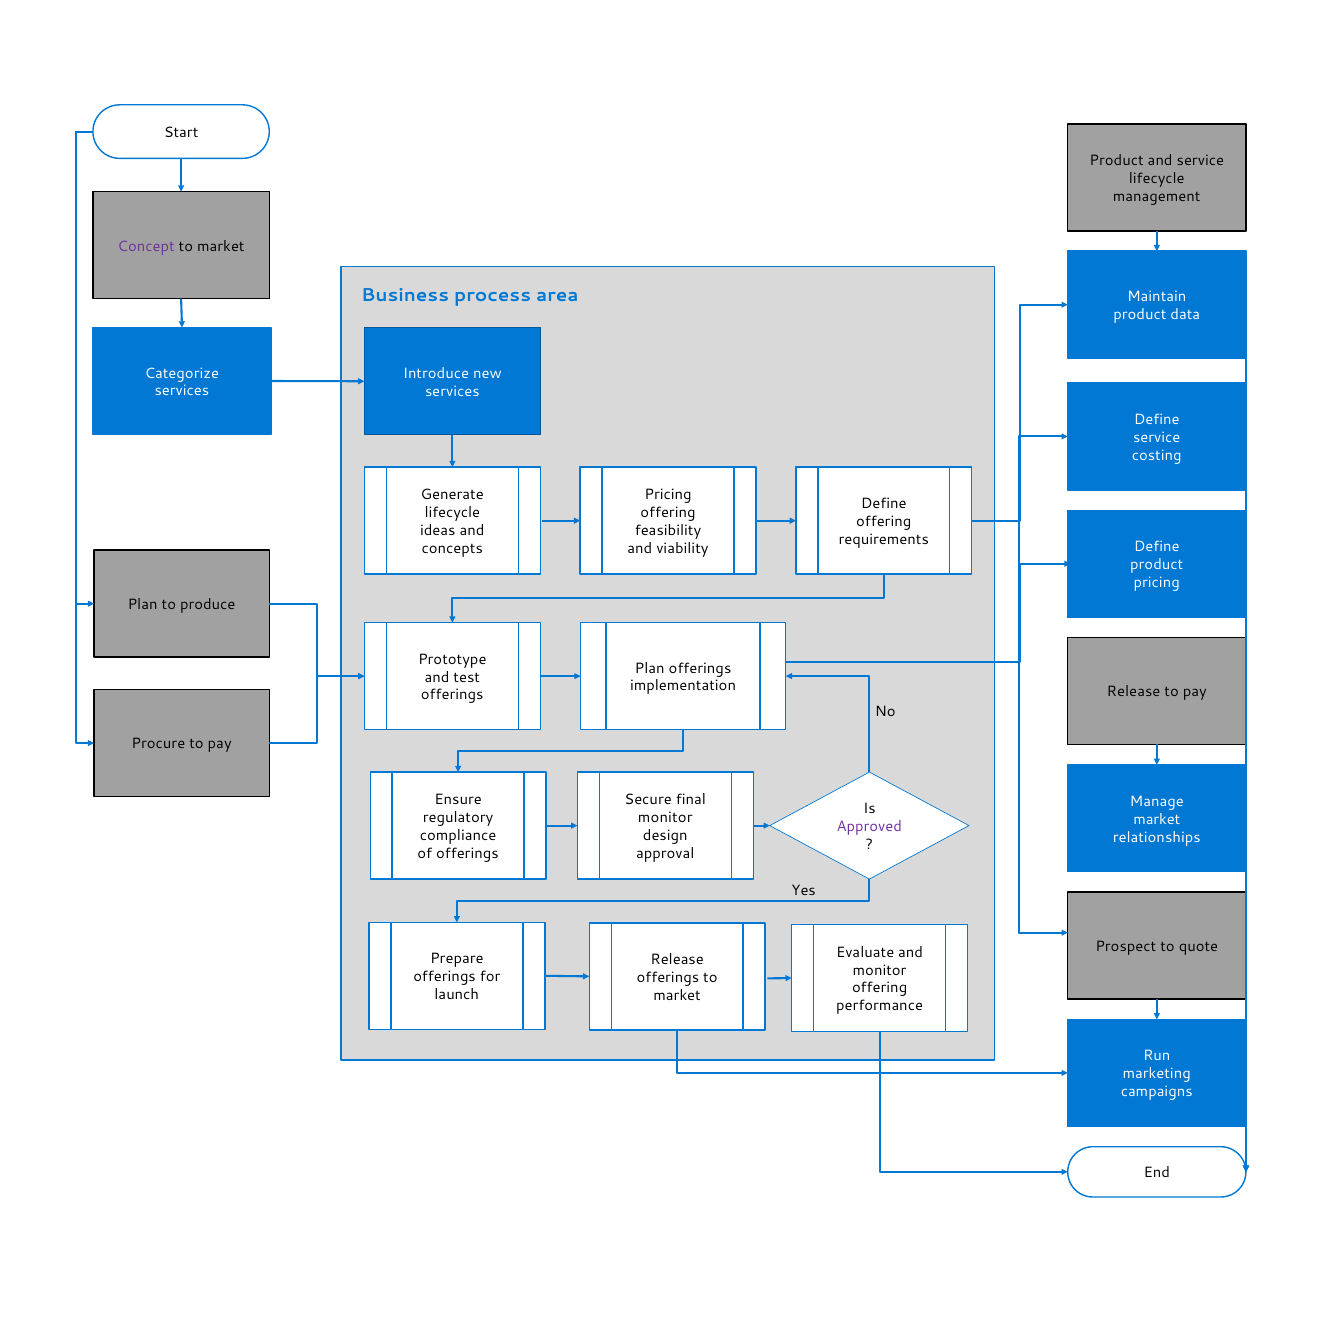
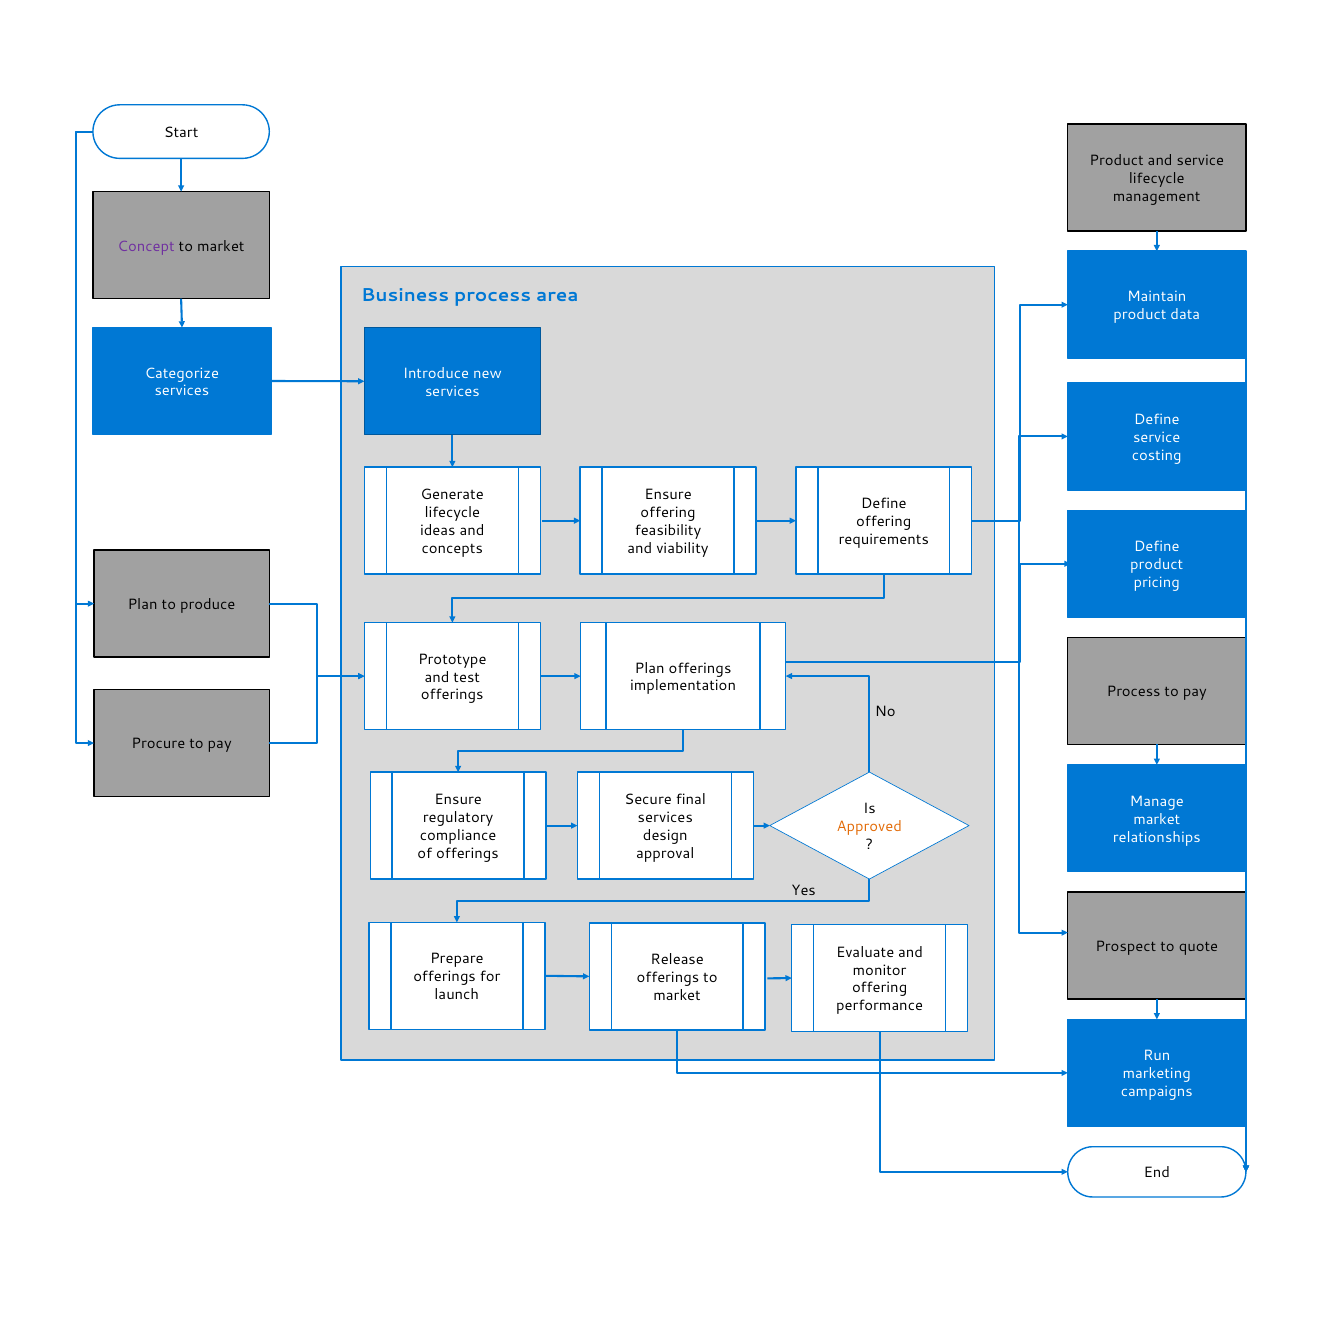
Pricing at (668, 495): Pricing -> Ensure
Release at (1134, 692): Release -> Process
monitor at (665, 818): monitor -> services
Approved colour: purple -> orange
